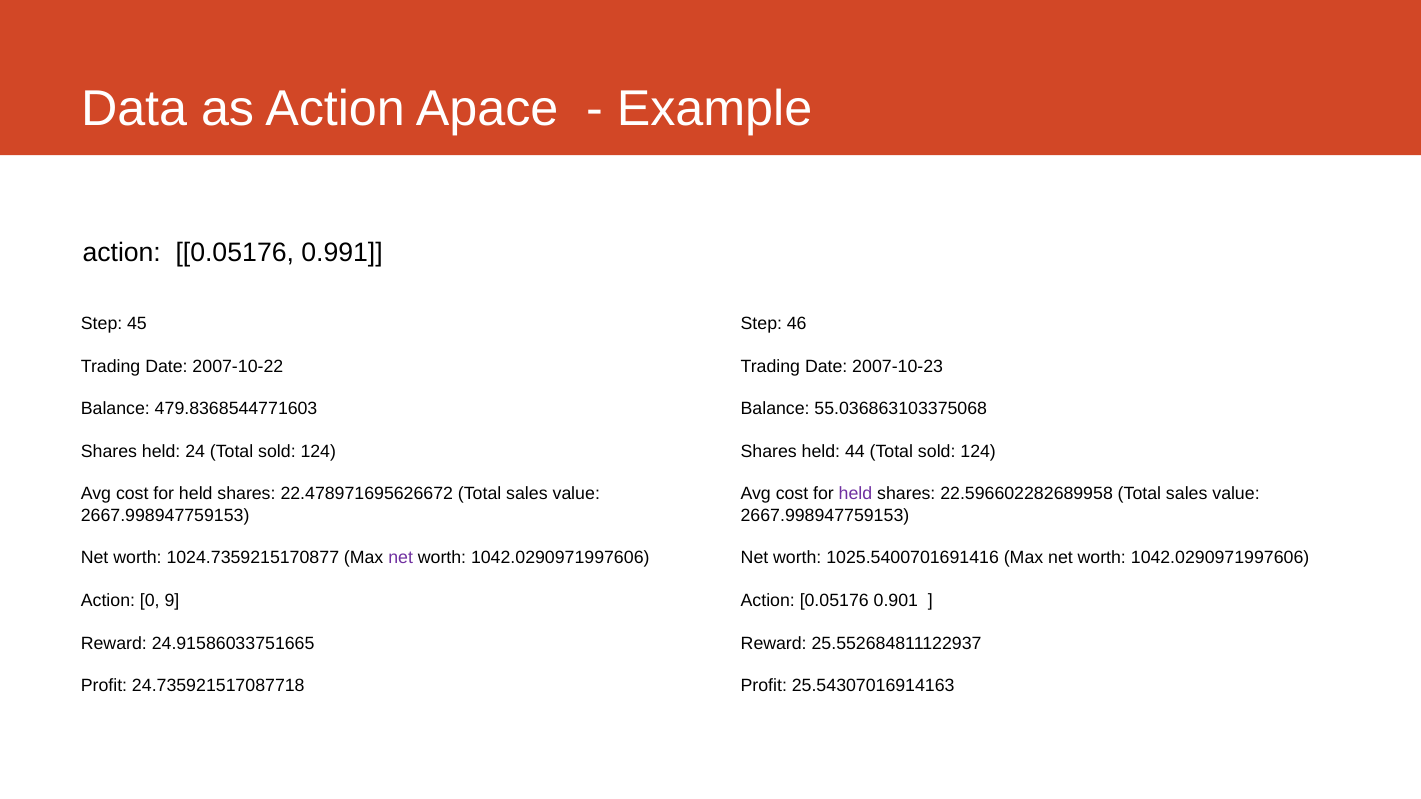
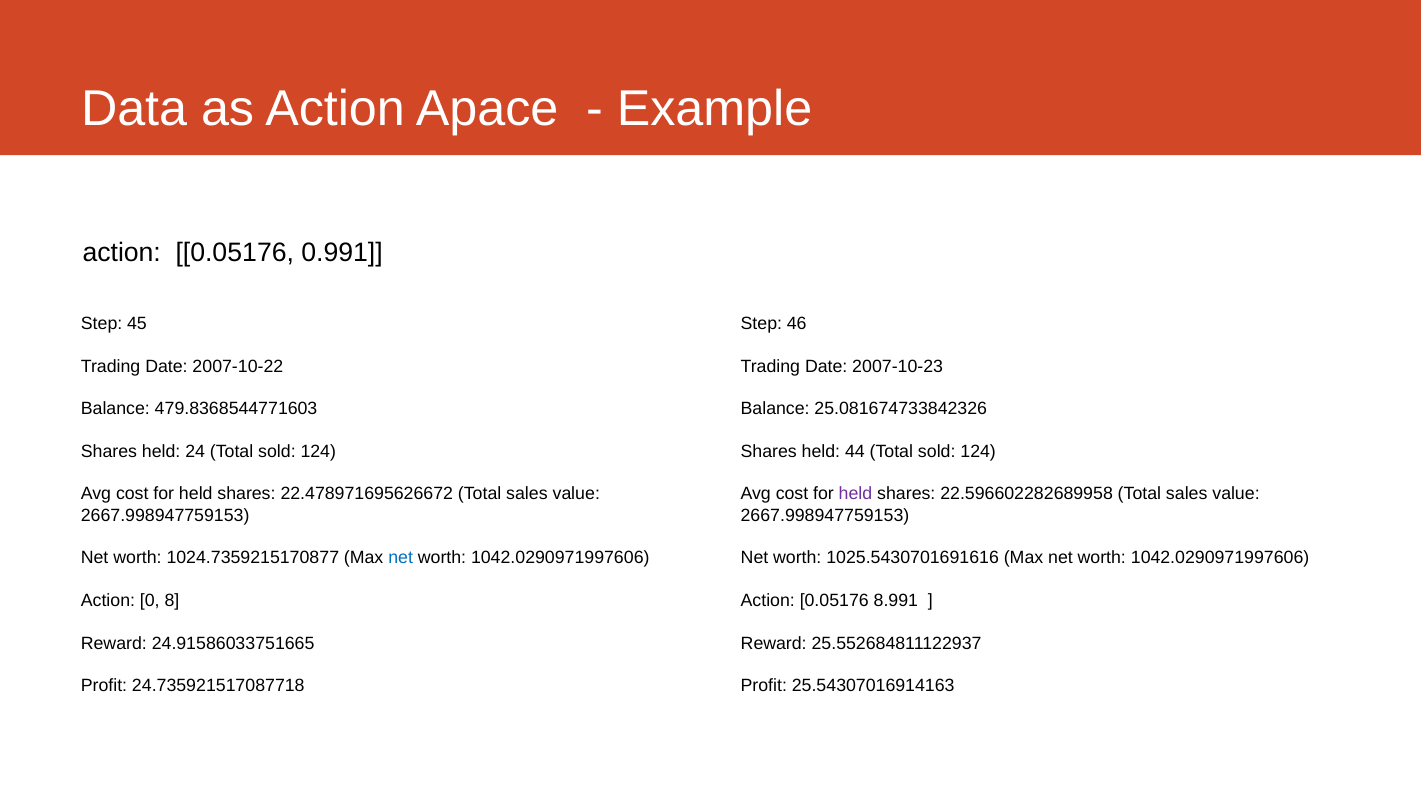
55.036863103375068: 55.036863103375068 -> 25.081674733842326
net at (401, 558) colour: purple -> blue
1025.5400701691416: 1025.5400701691416 -> 1025.5430701691616
9: 9 -> 8
0.901: 0.901 -> 8.991
